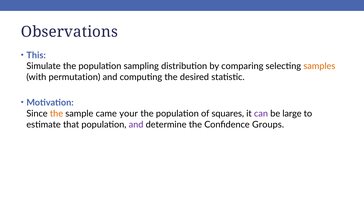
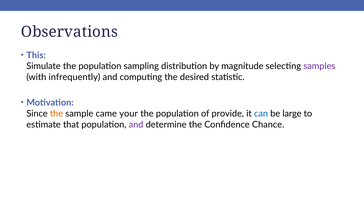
comparing: comparing -> magnitude
samples colour: orange -> purple
permutation: permutation -> infrequently
squares: squares -> provide
can colour: purple -> blue
Groups: Groups -> Chance
